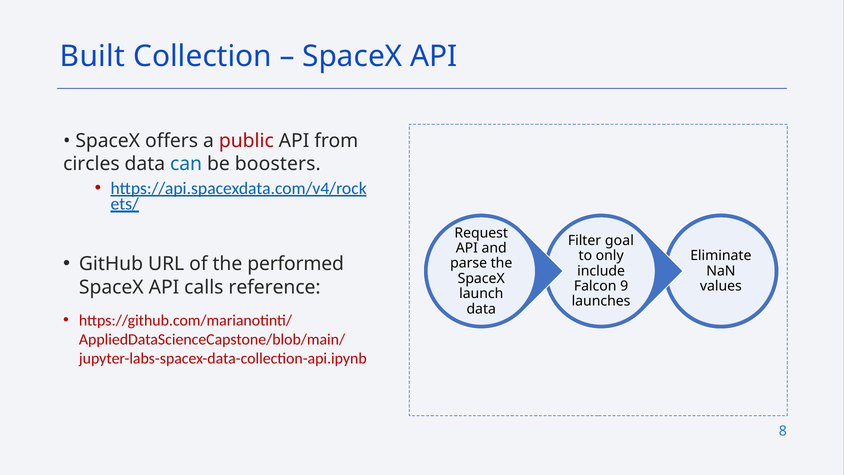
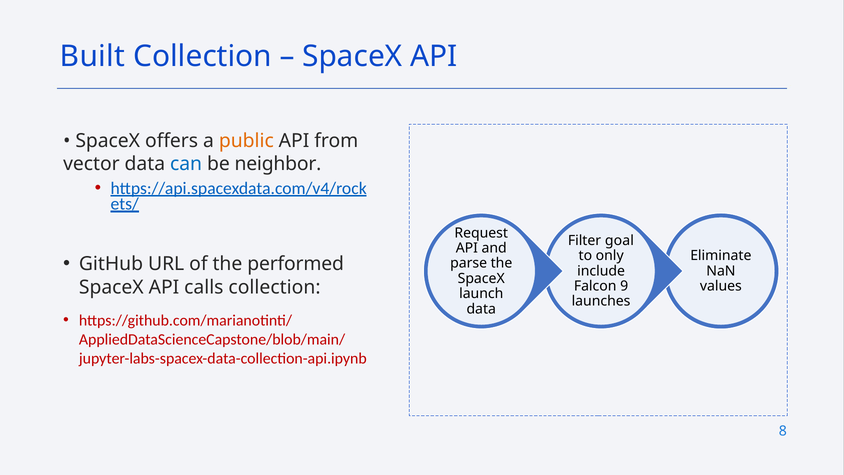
public colour: red -> orange
circles: circles -> vector
boosters: boosters -> neighbor
calls reference: reference -> collection
